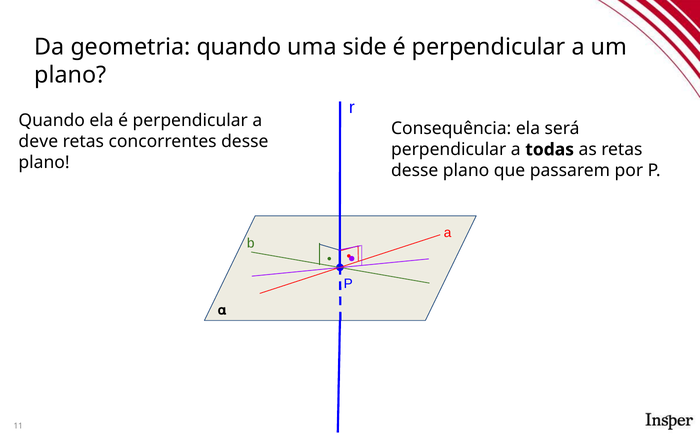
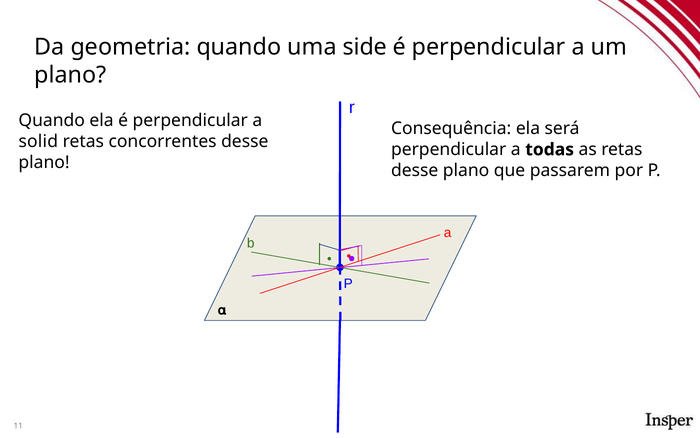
deve: deve -> solid
